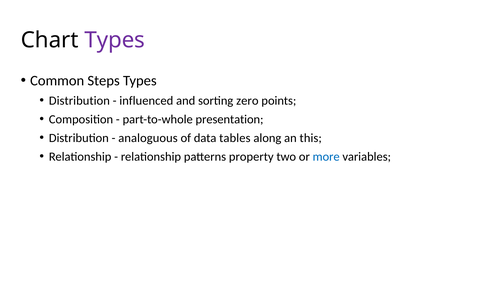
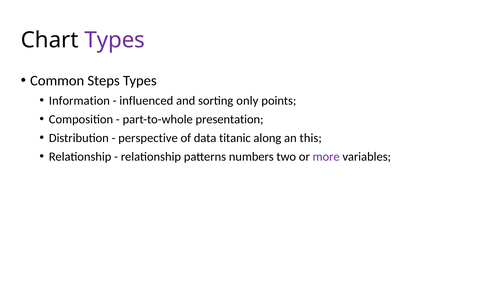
Distribution at (79, 101): Distribution -> Information
zero: zero -> only
analoguous: analoguous -> perspective
tables: tables -> titanic
property: property -> numbers
more colour: blue -> purple
